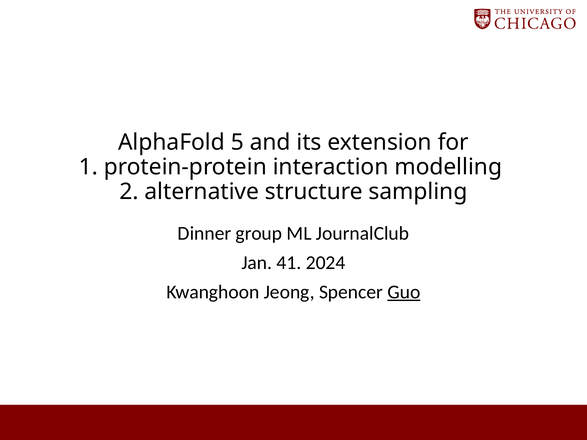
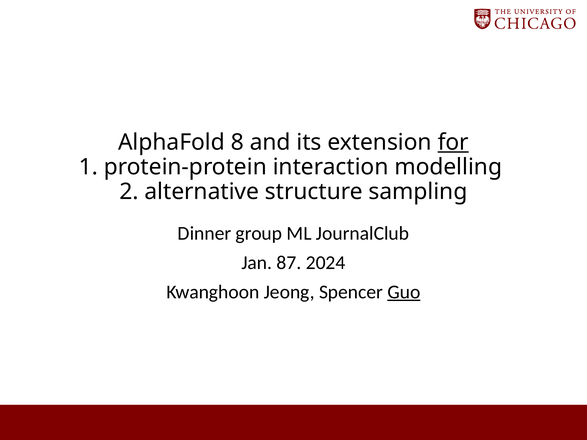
5: 5 -> 8
for underline: none -> present
41: 41 -> 87
